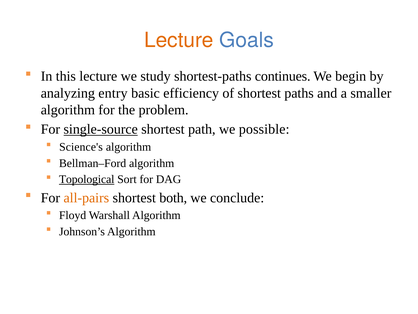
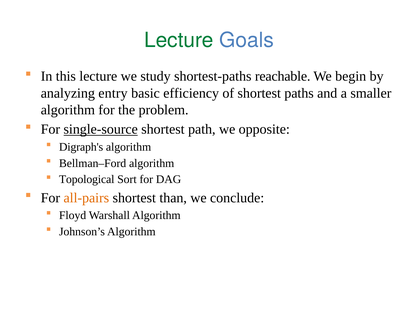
Lecture at (179, 40) colour: orange -> green
continues: continues -> reachable
possible: possible -> opposite
Science's: Science's -> Digraph's
Topological underline: present -> none
both: both -> than
